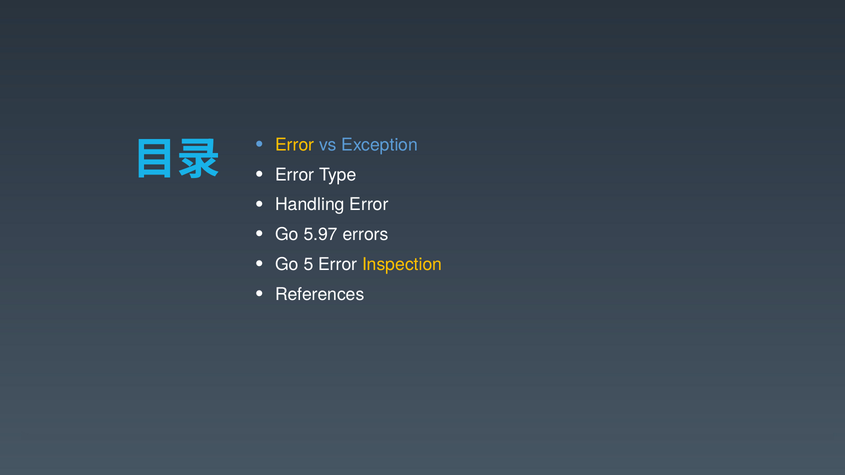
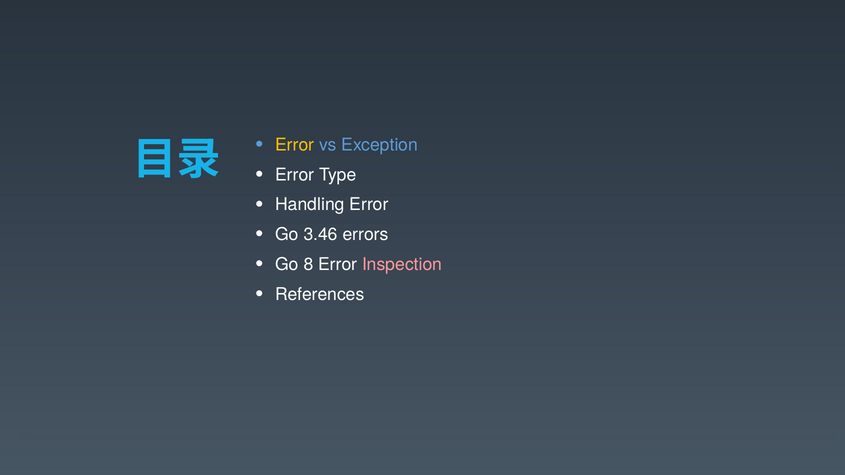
5.97: 5.97 -> 3.46
5: 5 -> 8
Inspection colour: yellow -> pink
